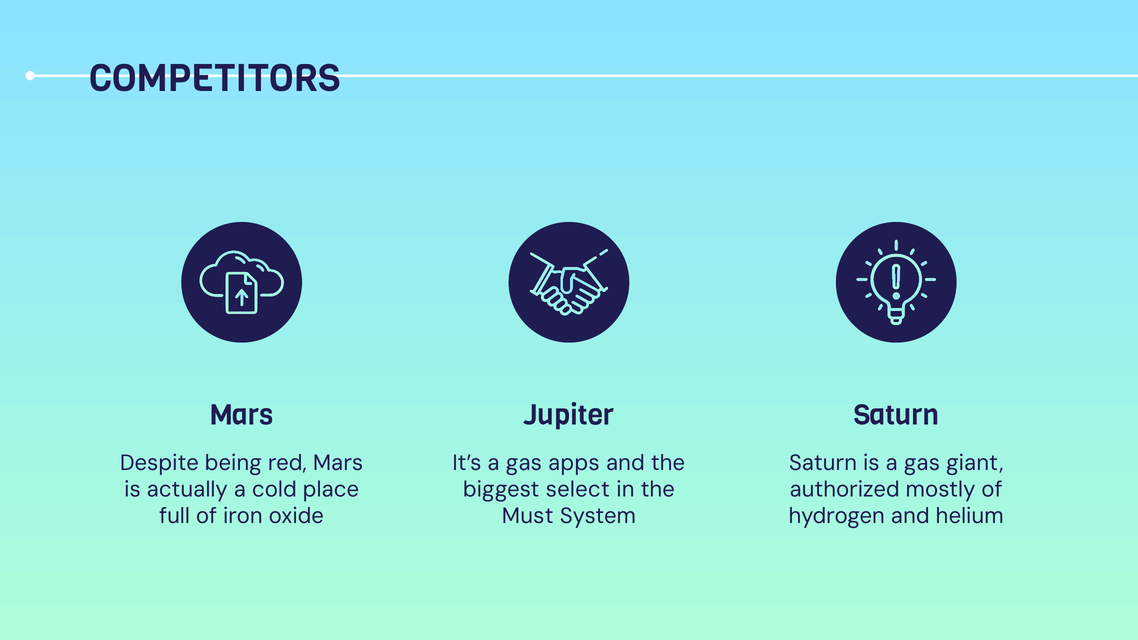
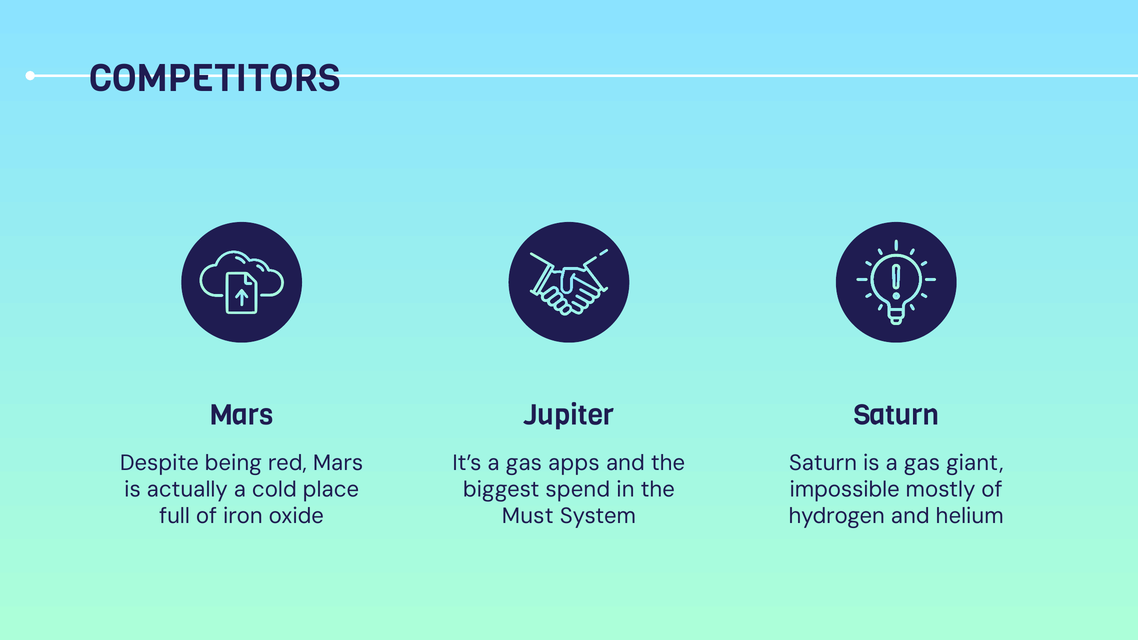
select: select -> spend
authorized: authorized -> impossible
